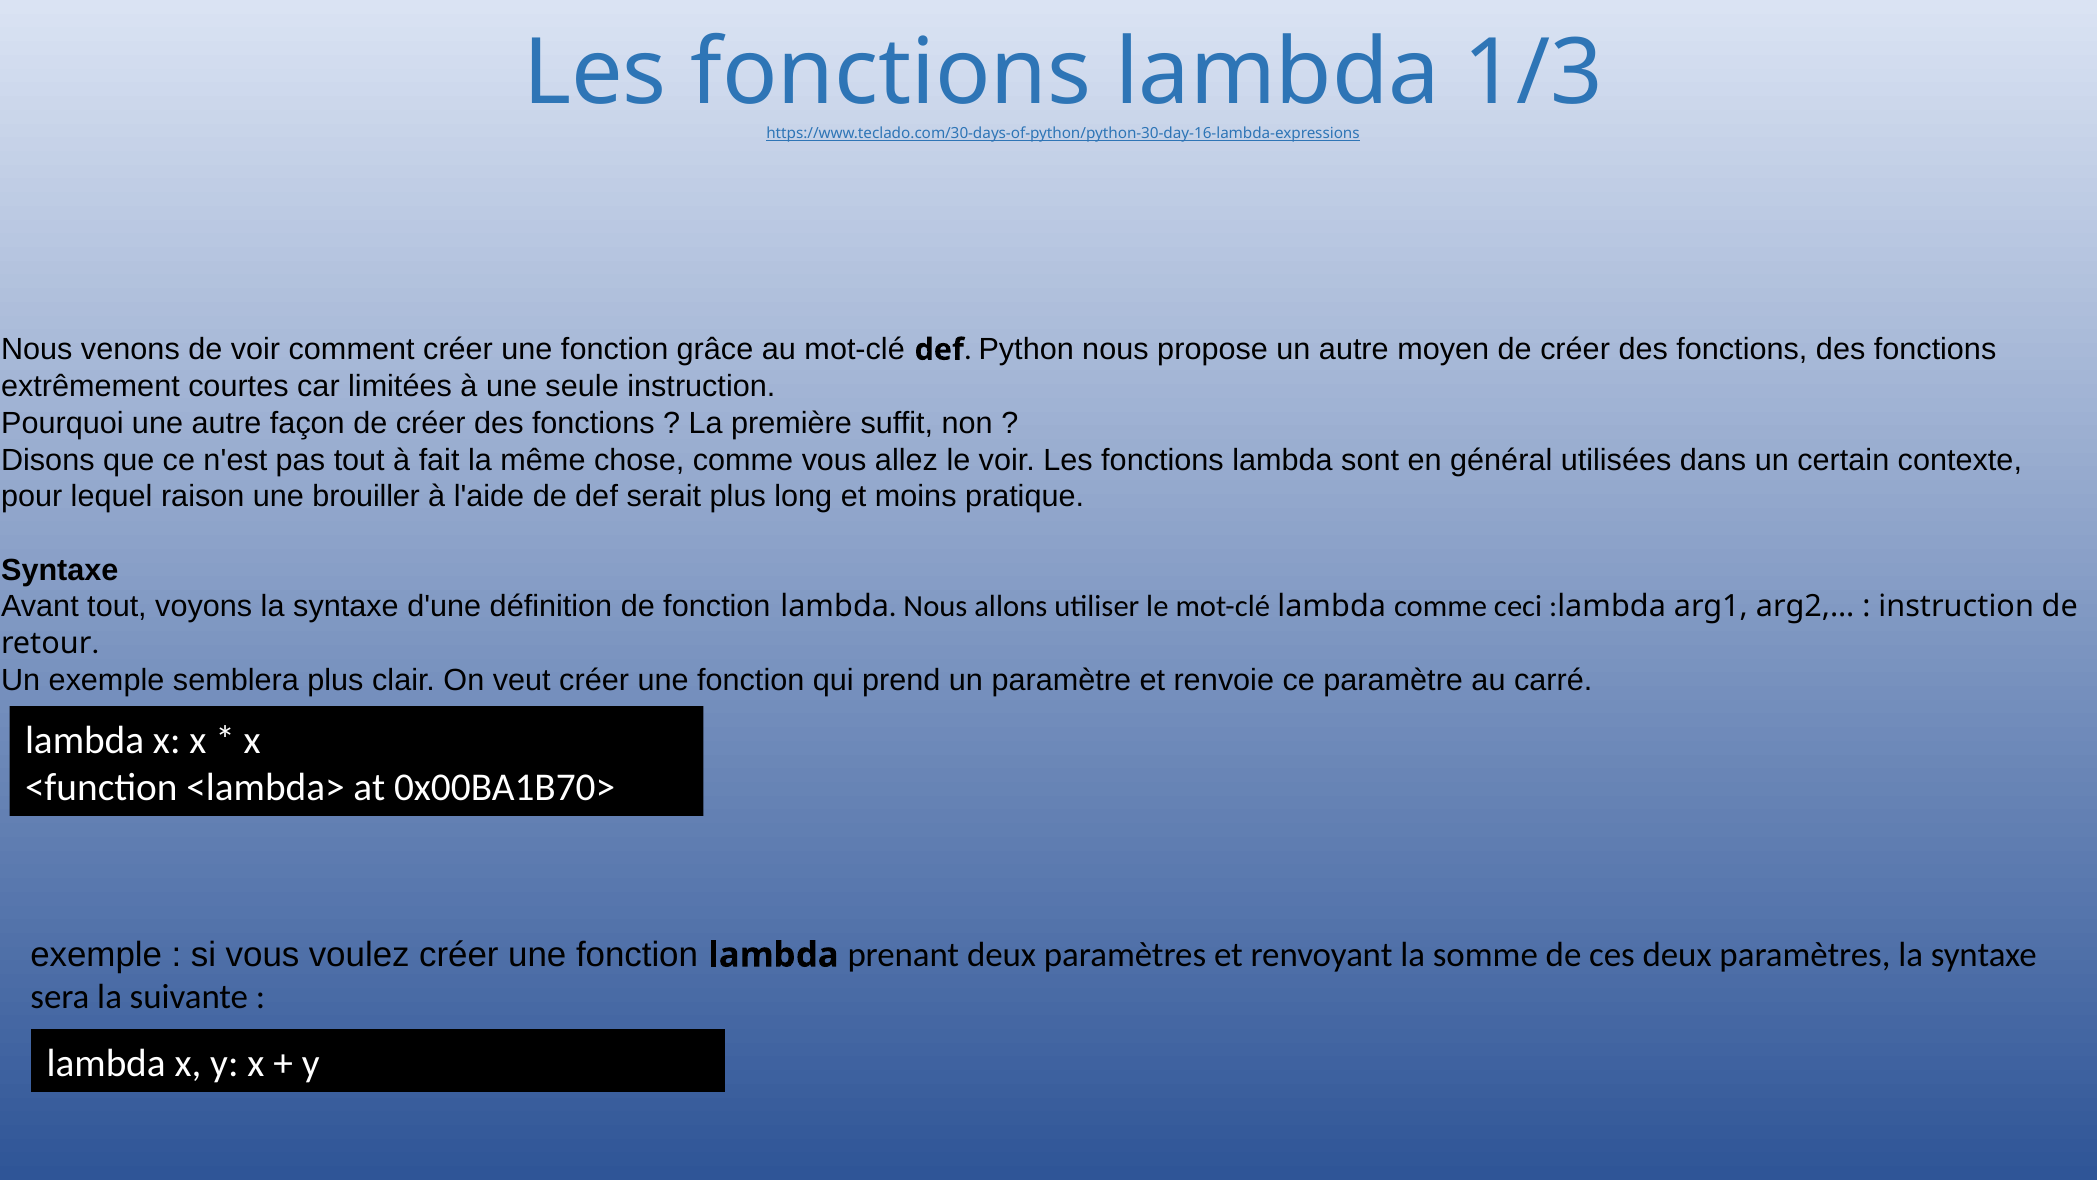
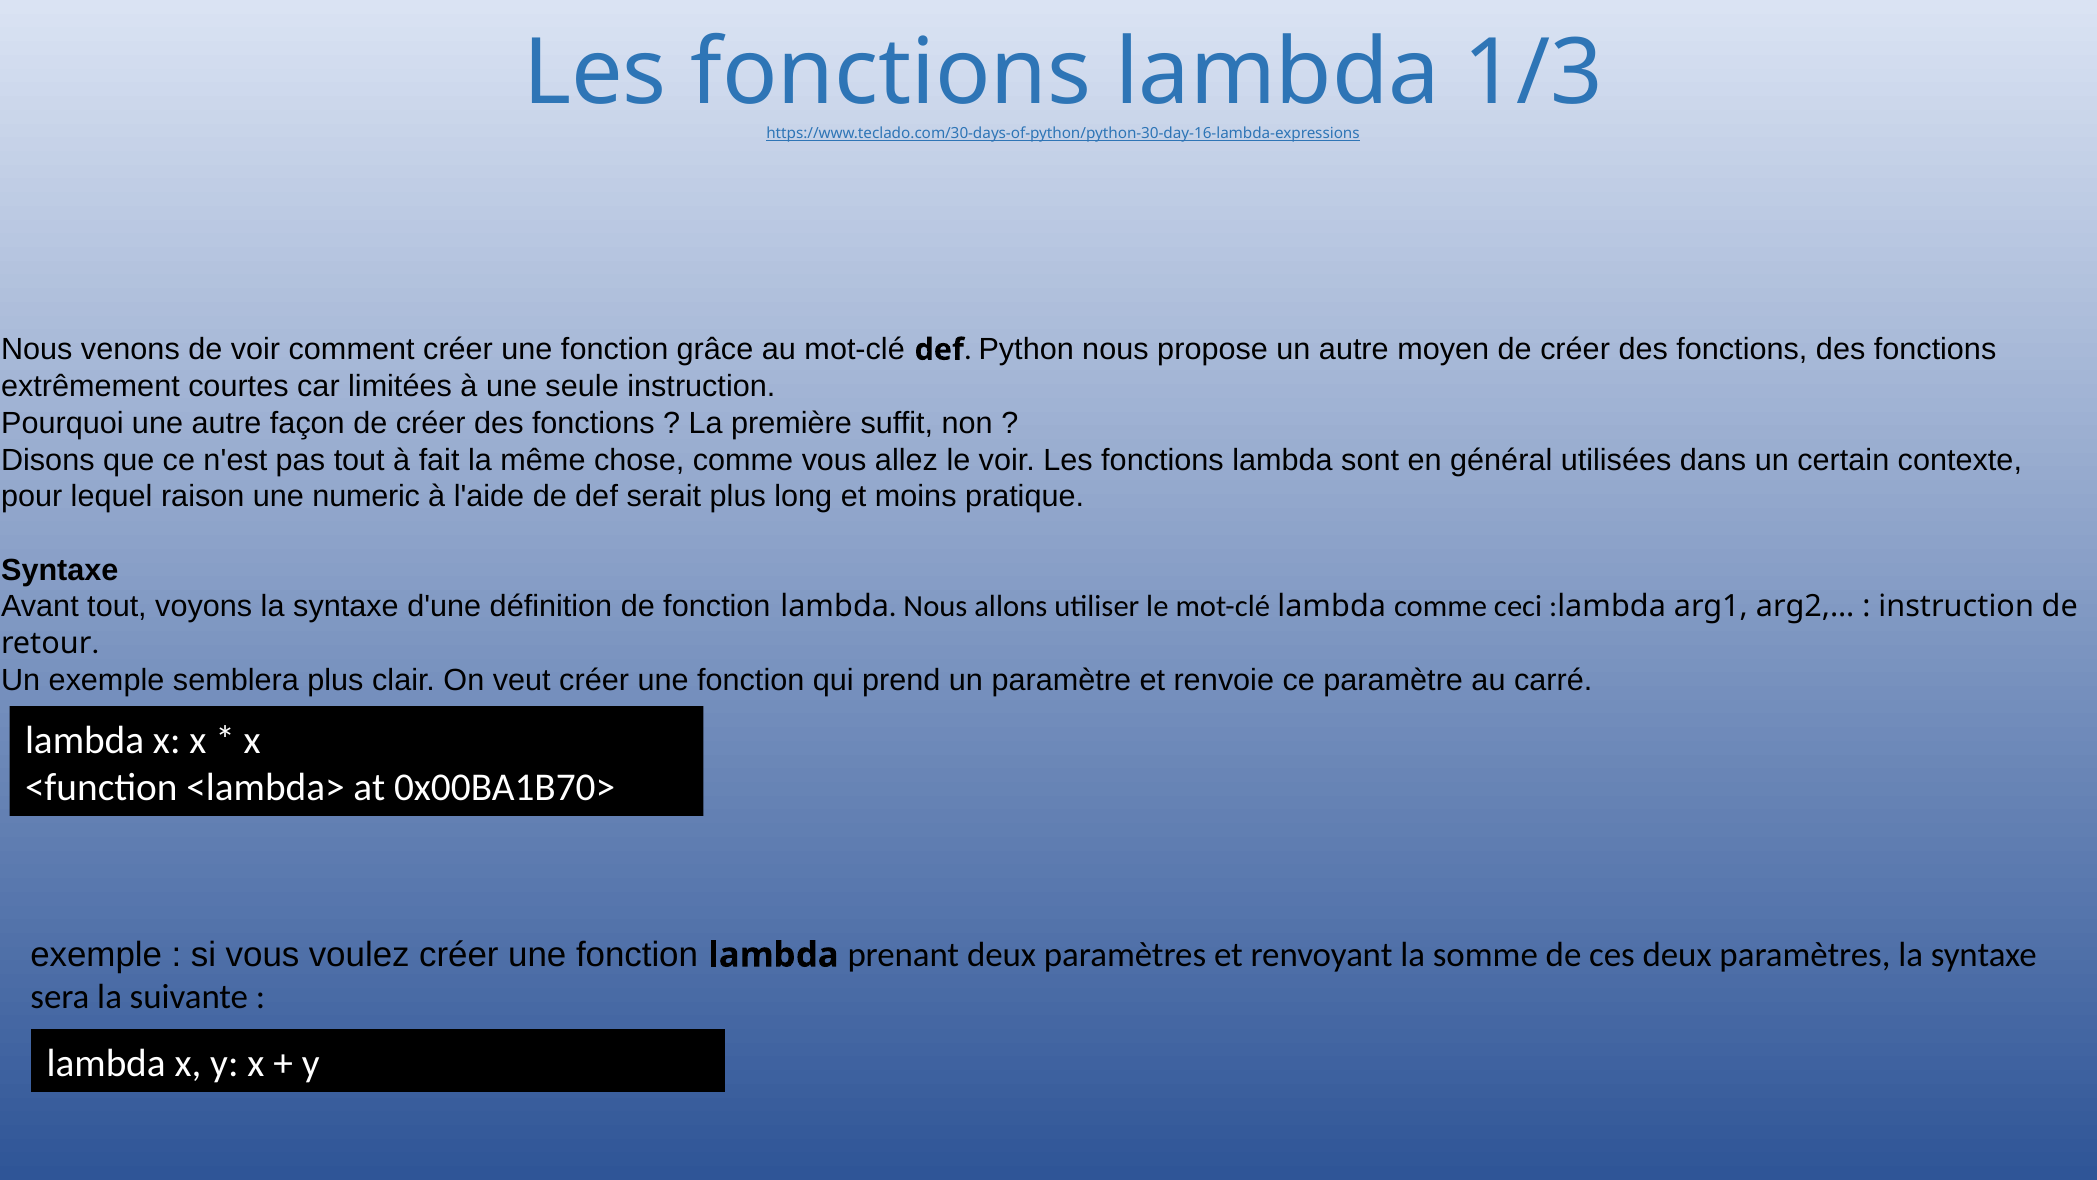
brouiller: brouiller -> numeric
